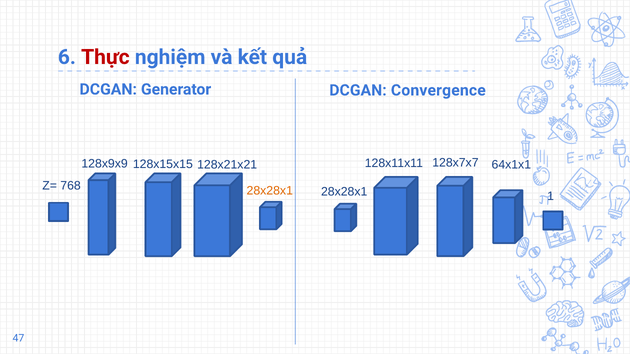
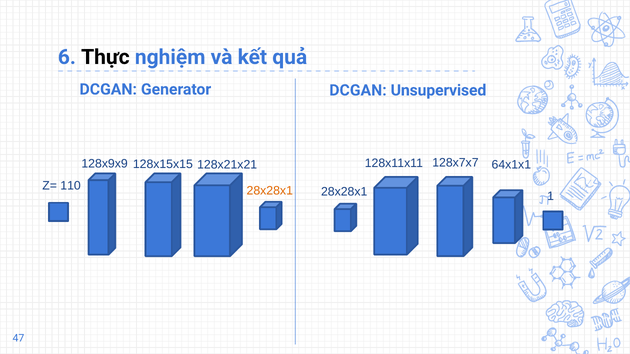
Thực colour: red -> black
Convergence: Convergence -> Unsupervised
768: 768 -> 110
